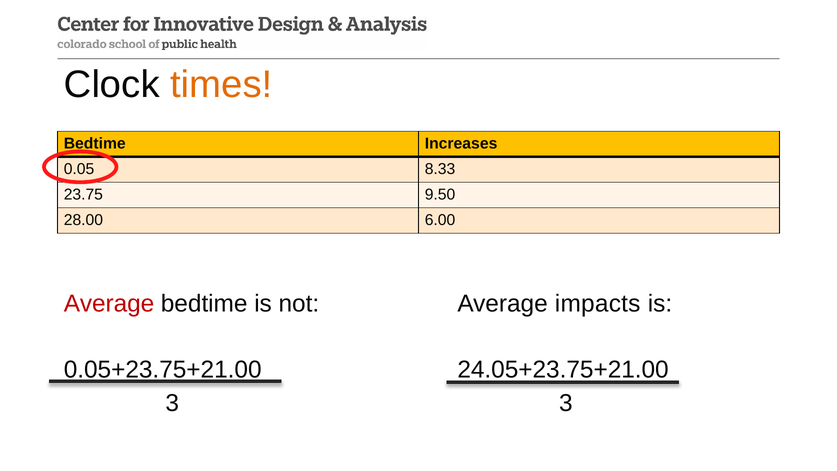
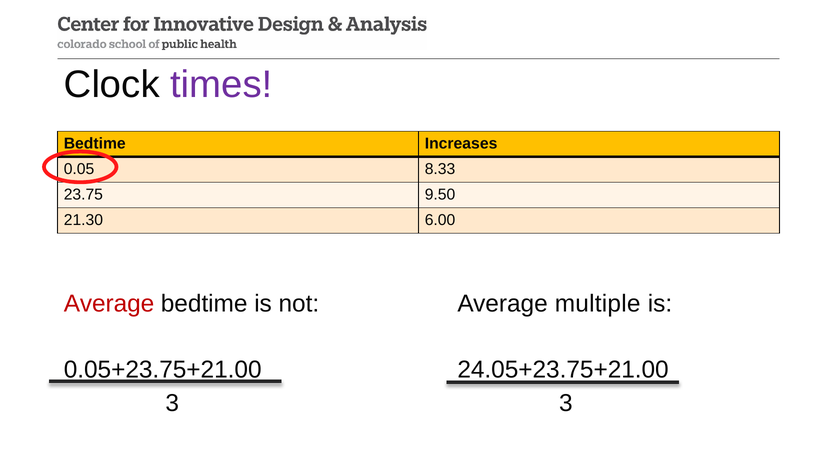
times colour: orange -> purple
28.00: 28.00 -> 21.30
impacts: impacts -> multiple
